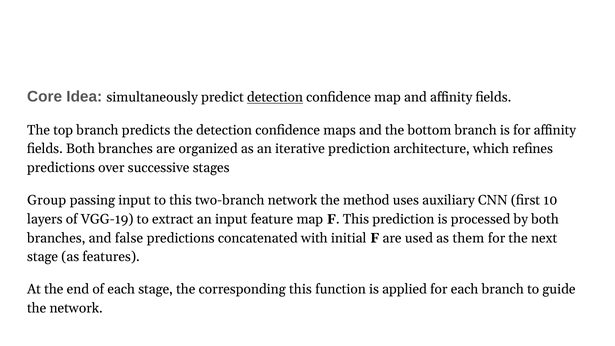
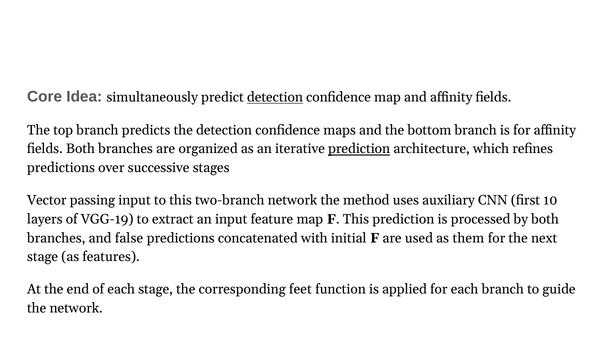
prediction at (359, 149) underline: none -> present
Group: Group -> Vector
corresponding this: this -> feet
